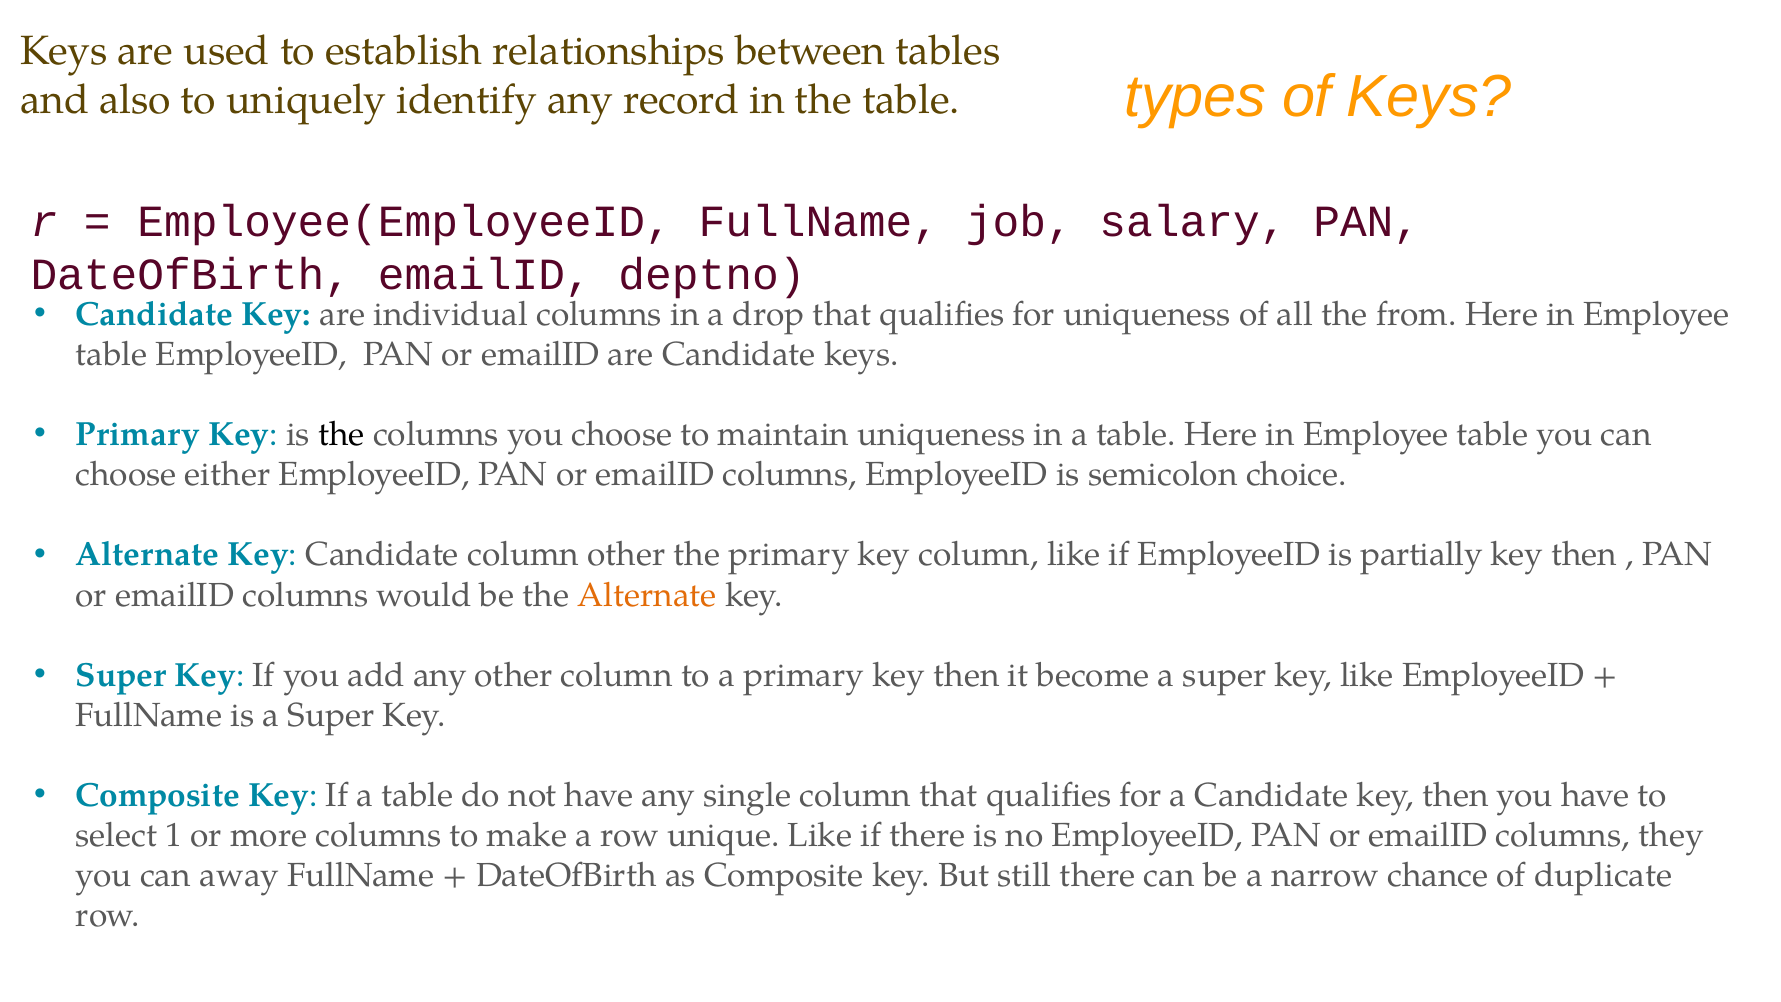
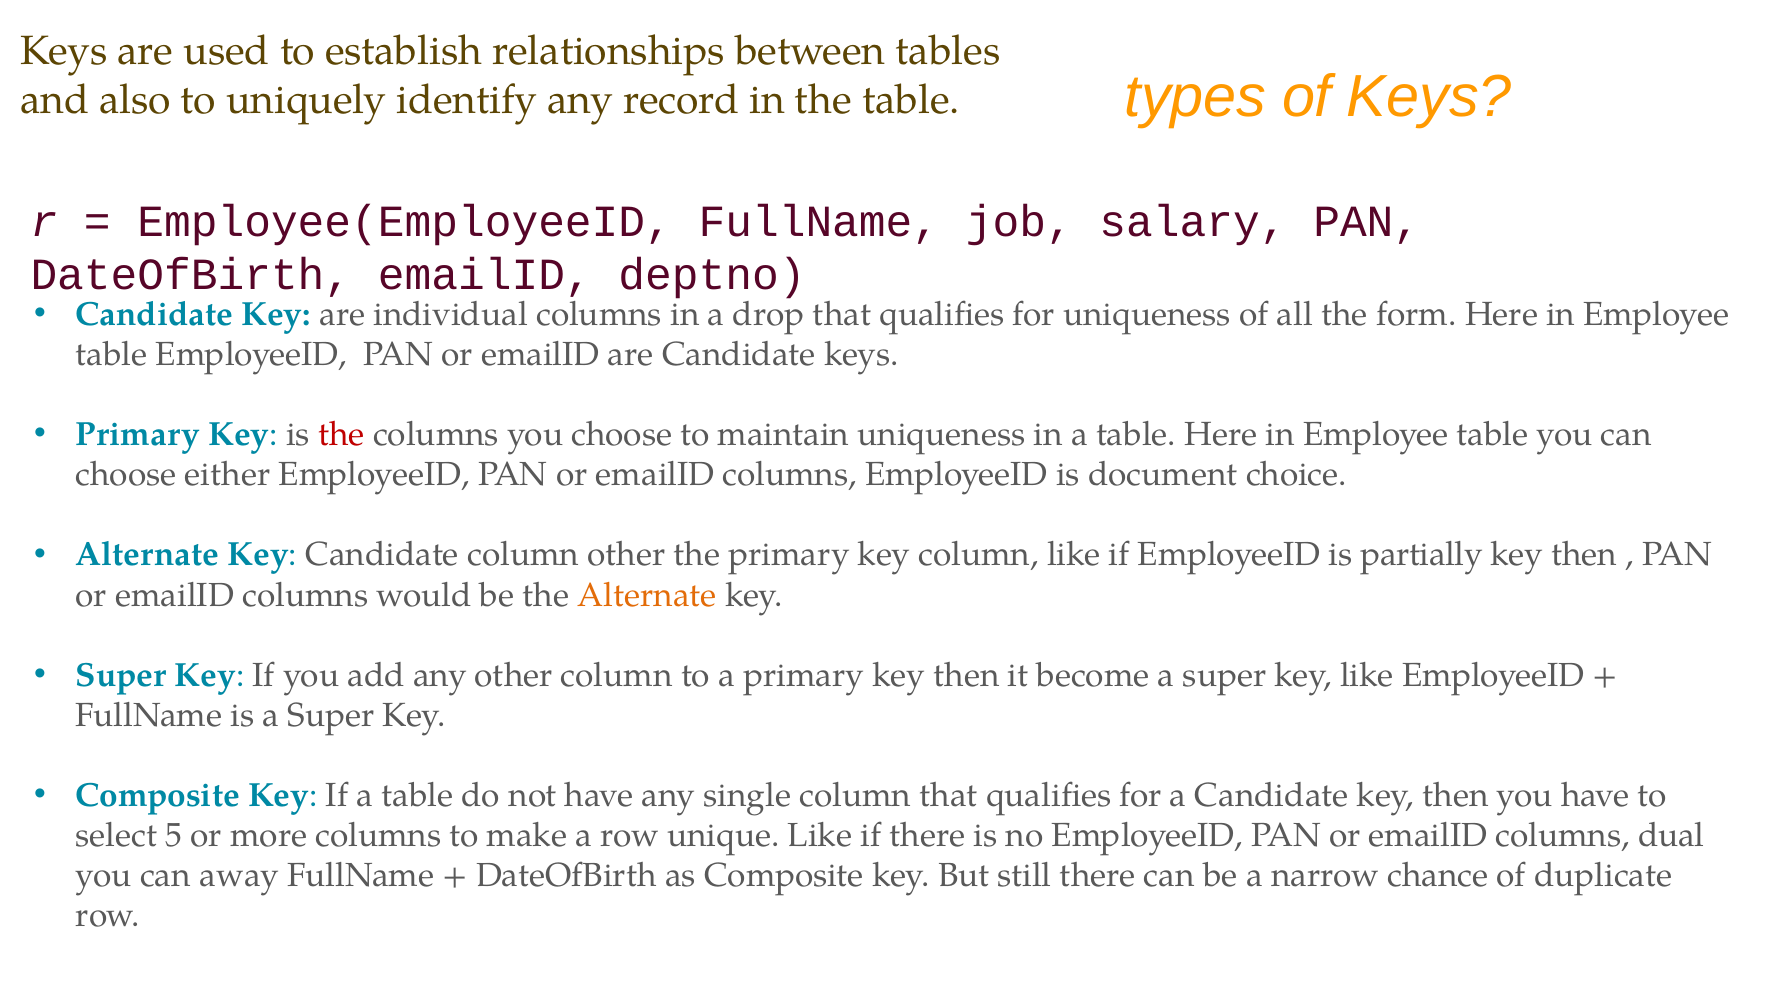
from: from -> form
the at (341, 435) colour: black -> red
semicolon: semicolon -> document
1: 1 -> 5
they: they -> dual
